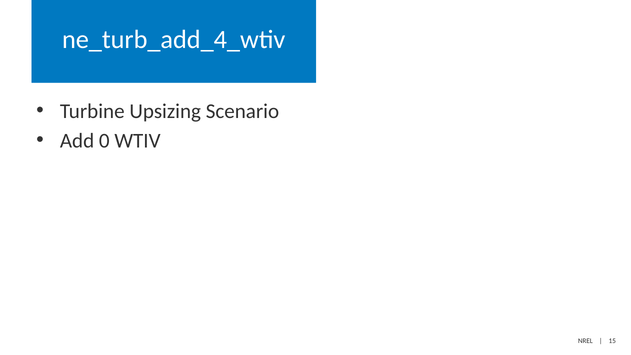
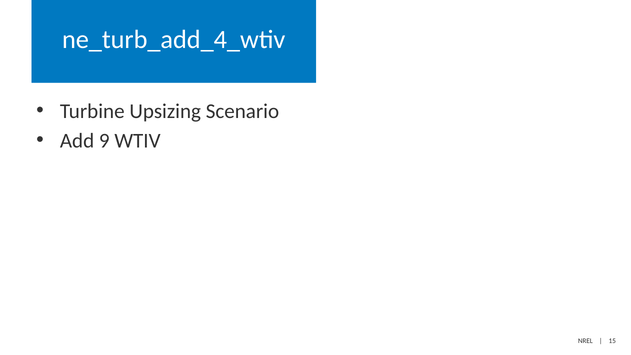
0: 0 -> 9
